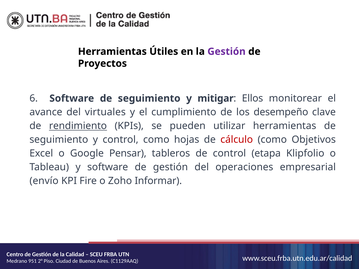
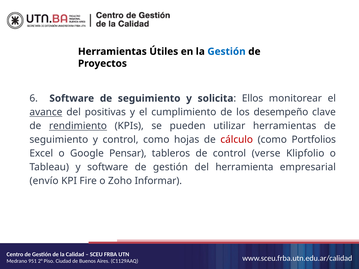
Gestión at (227, 52) colour: purple -> blue
mitigar: mitigar -> solicita
avance underline: none -> present
virtuales: virtuales -> positivas
Objetivos: Objetivos -> Portfolios
etapa: etapa -> verse
operaciones: operaciones -> herramienta
